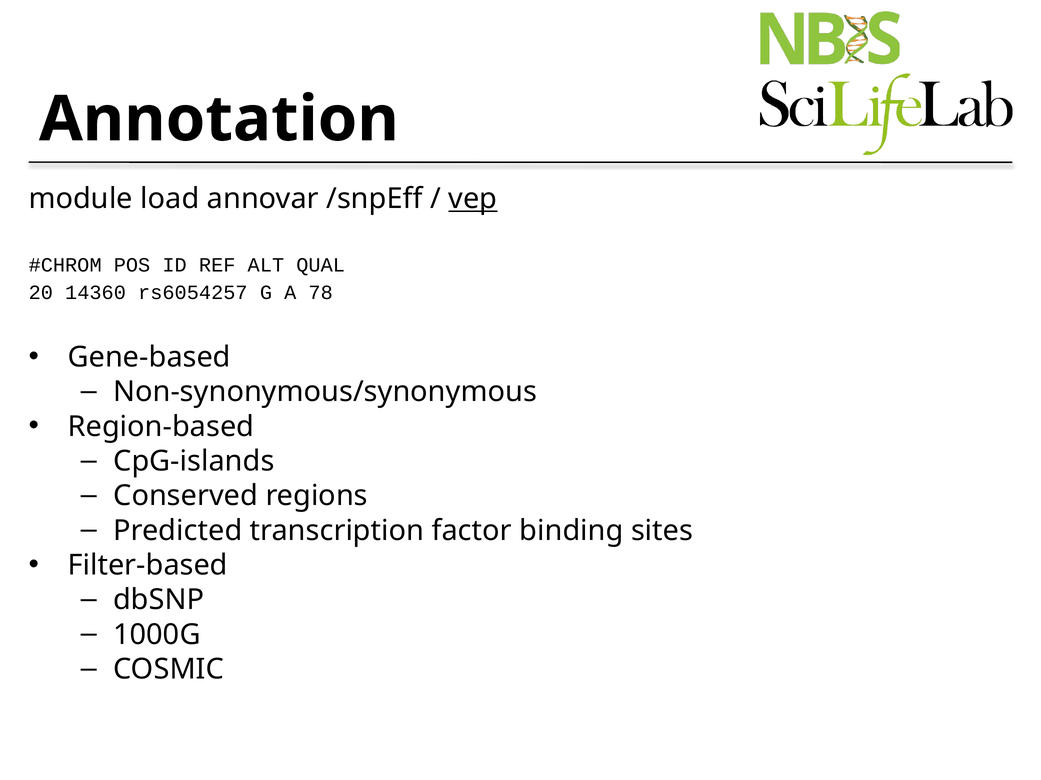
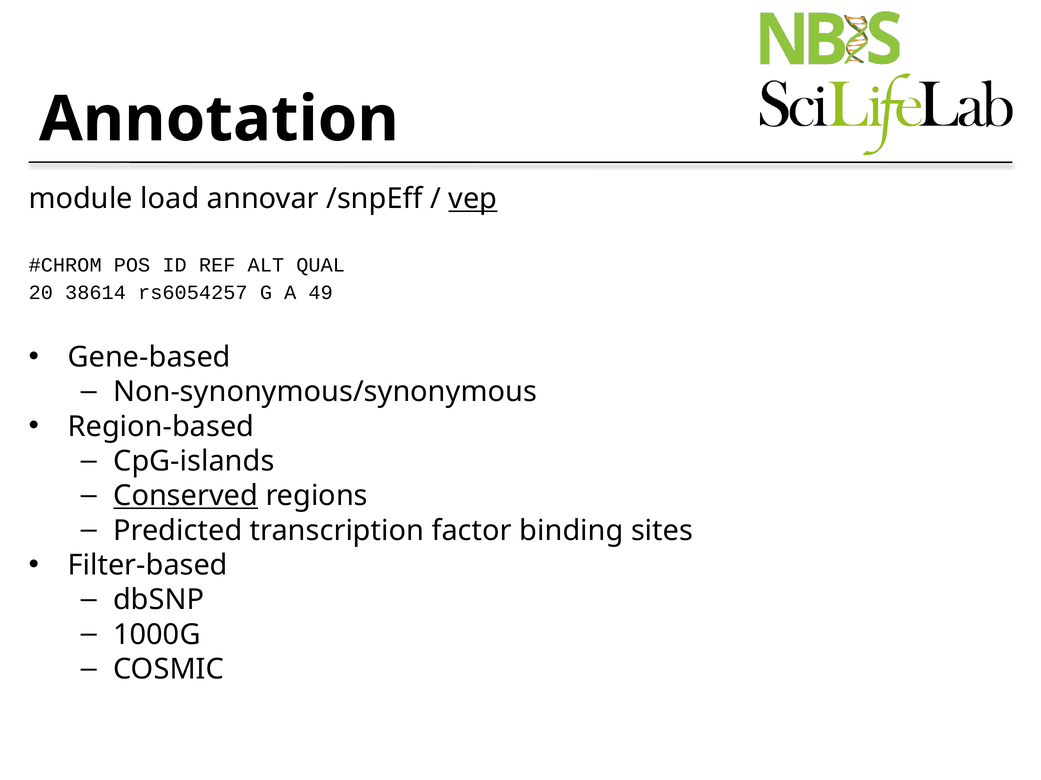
14360: 14360 -> 38614
78: 78 -> 49
Conserved underline: none -> present
